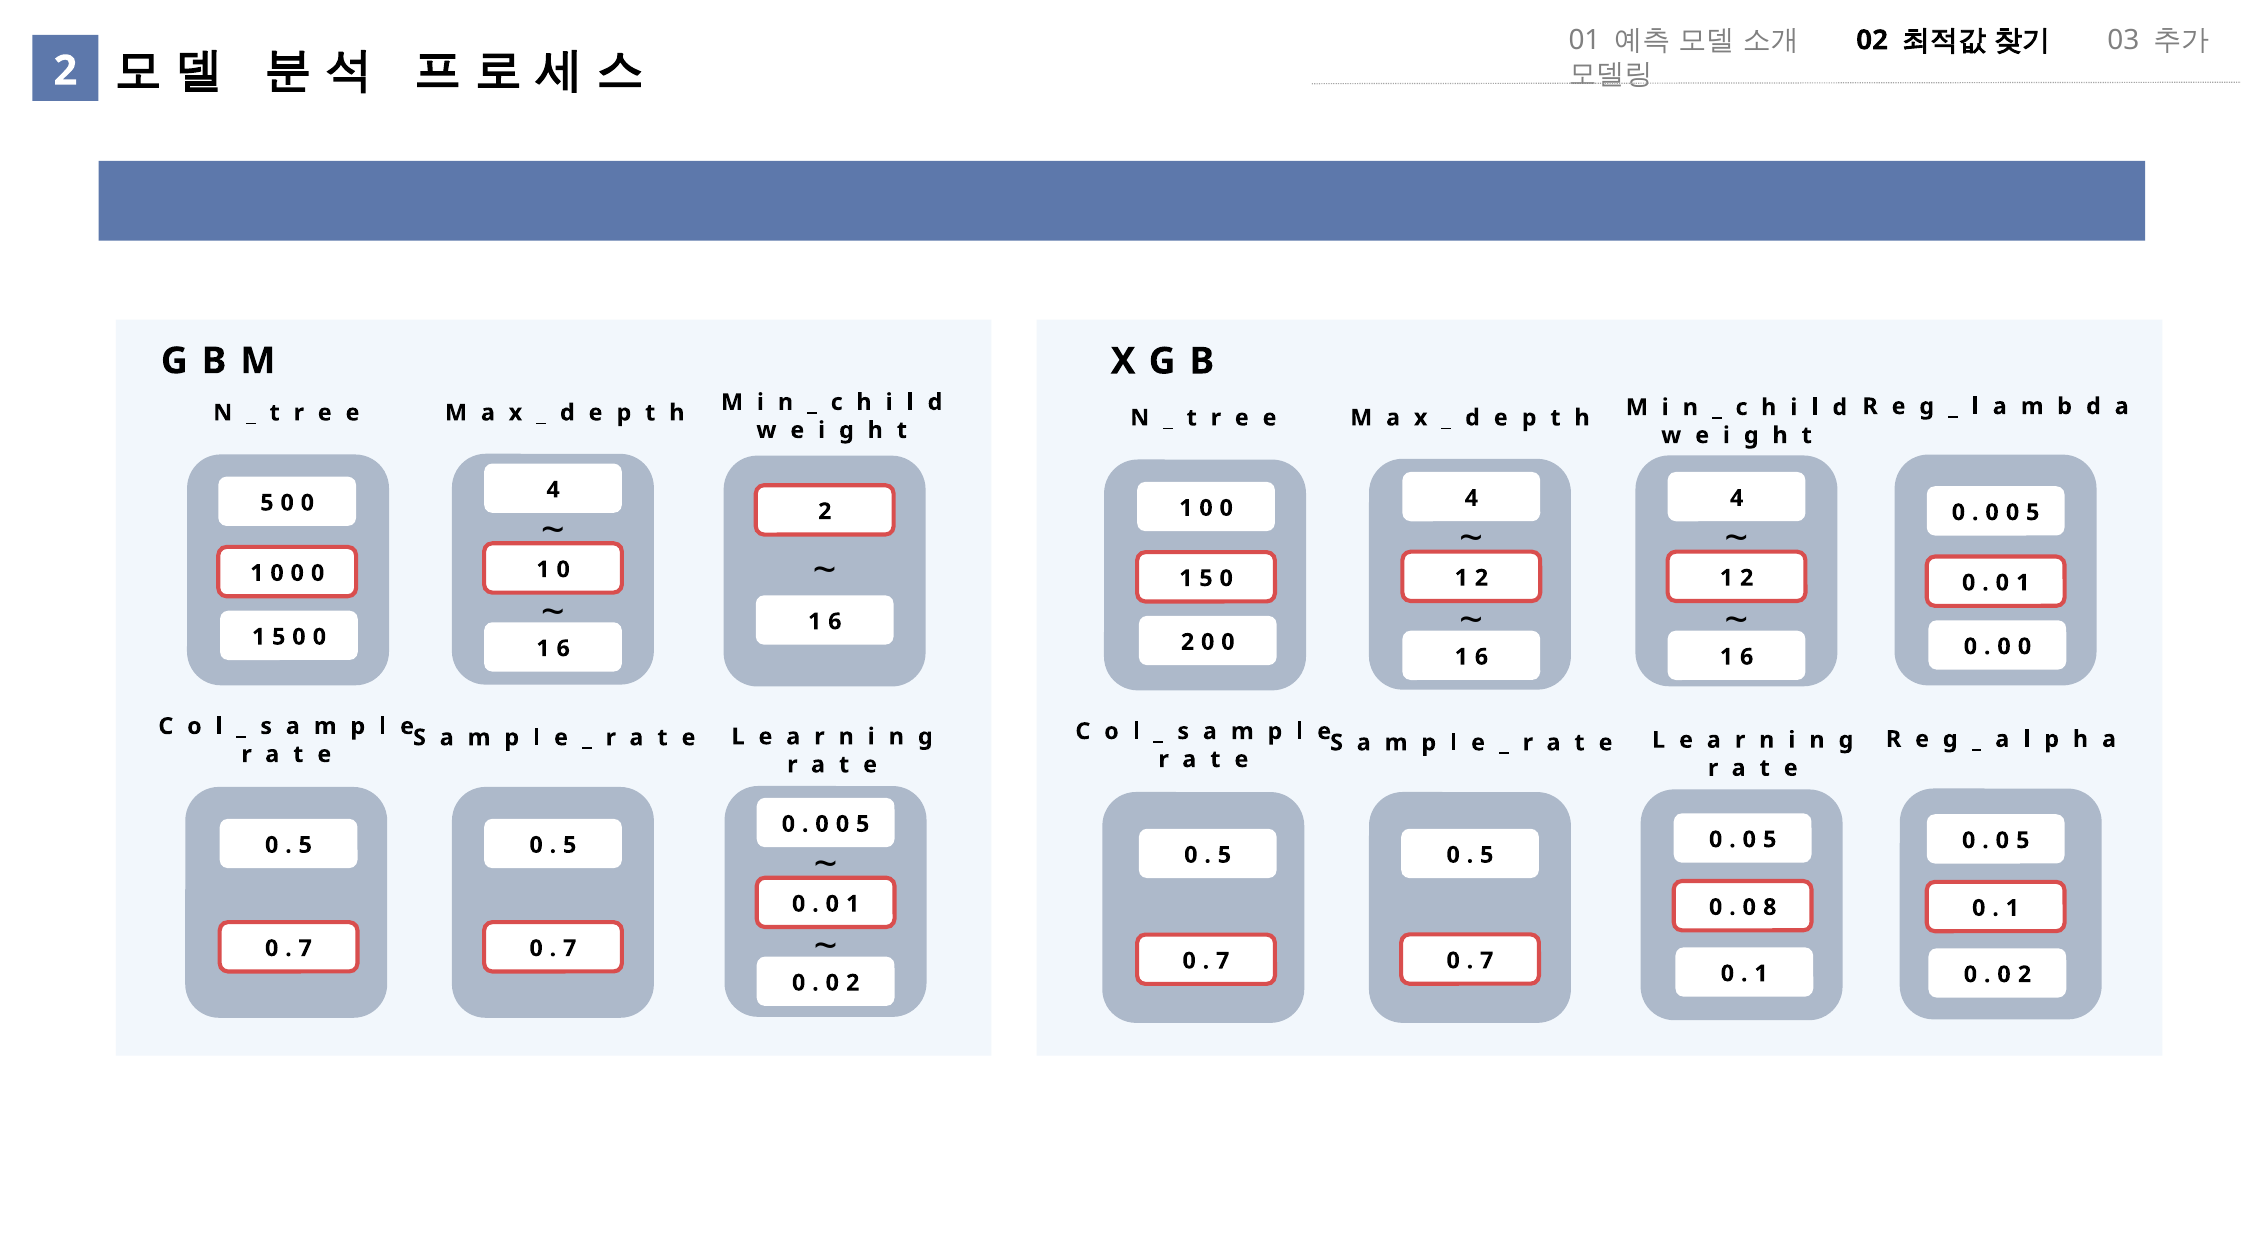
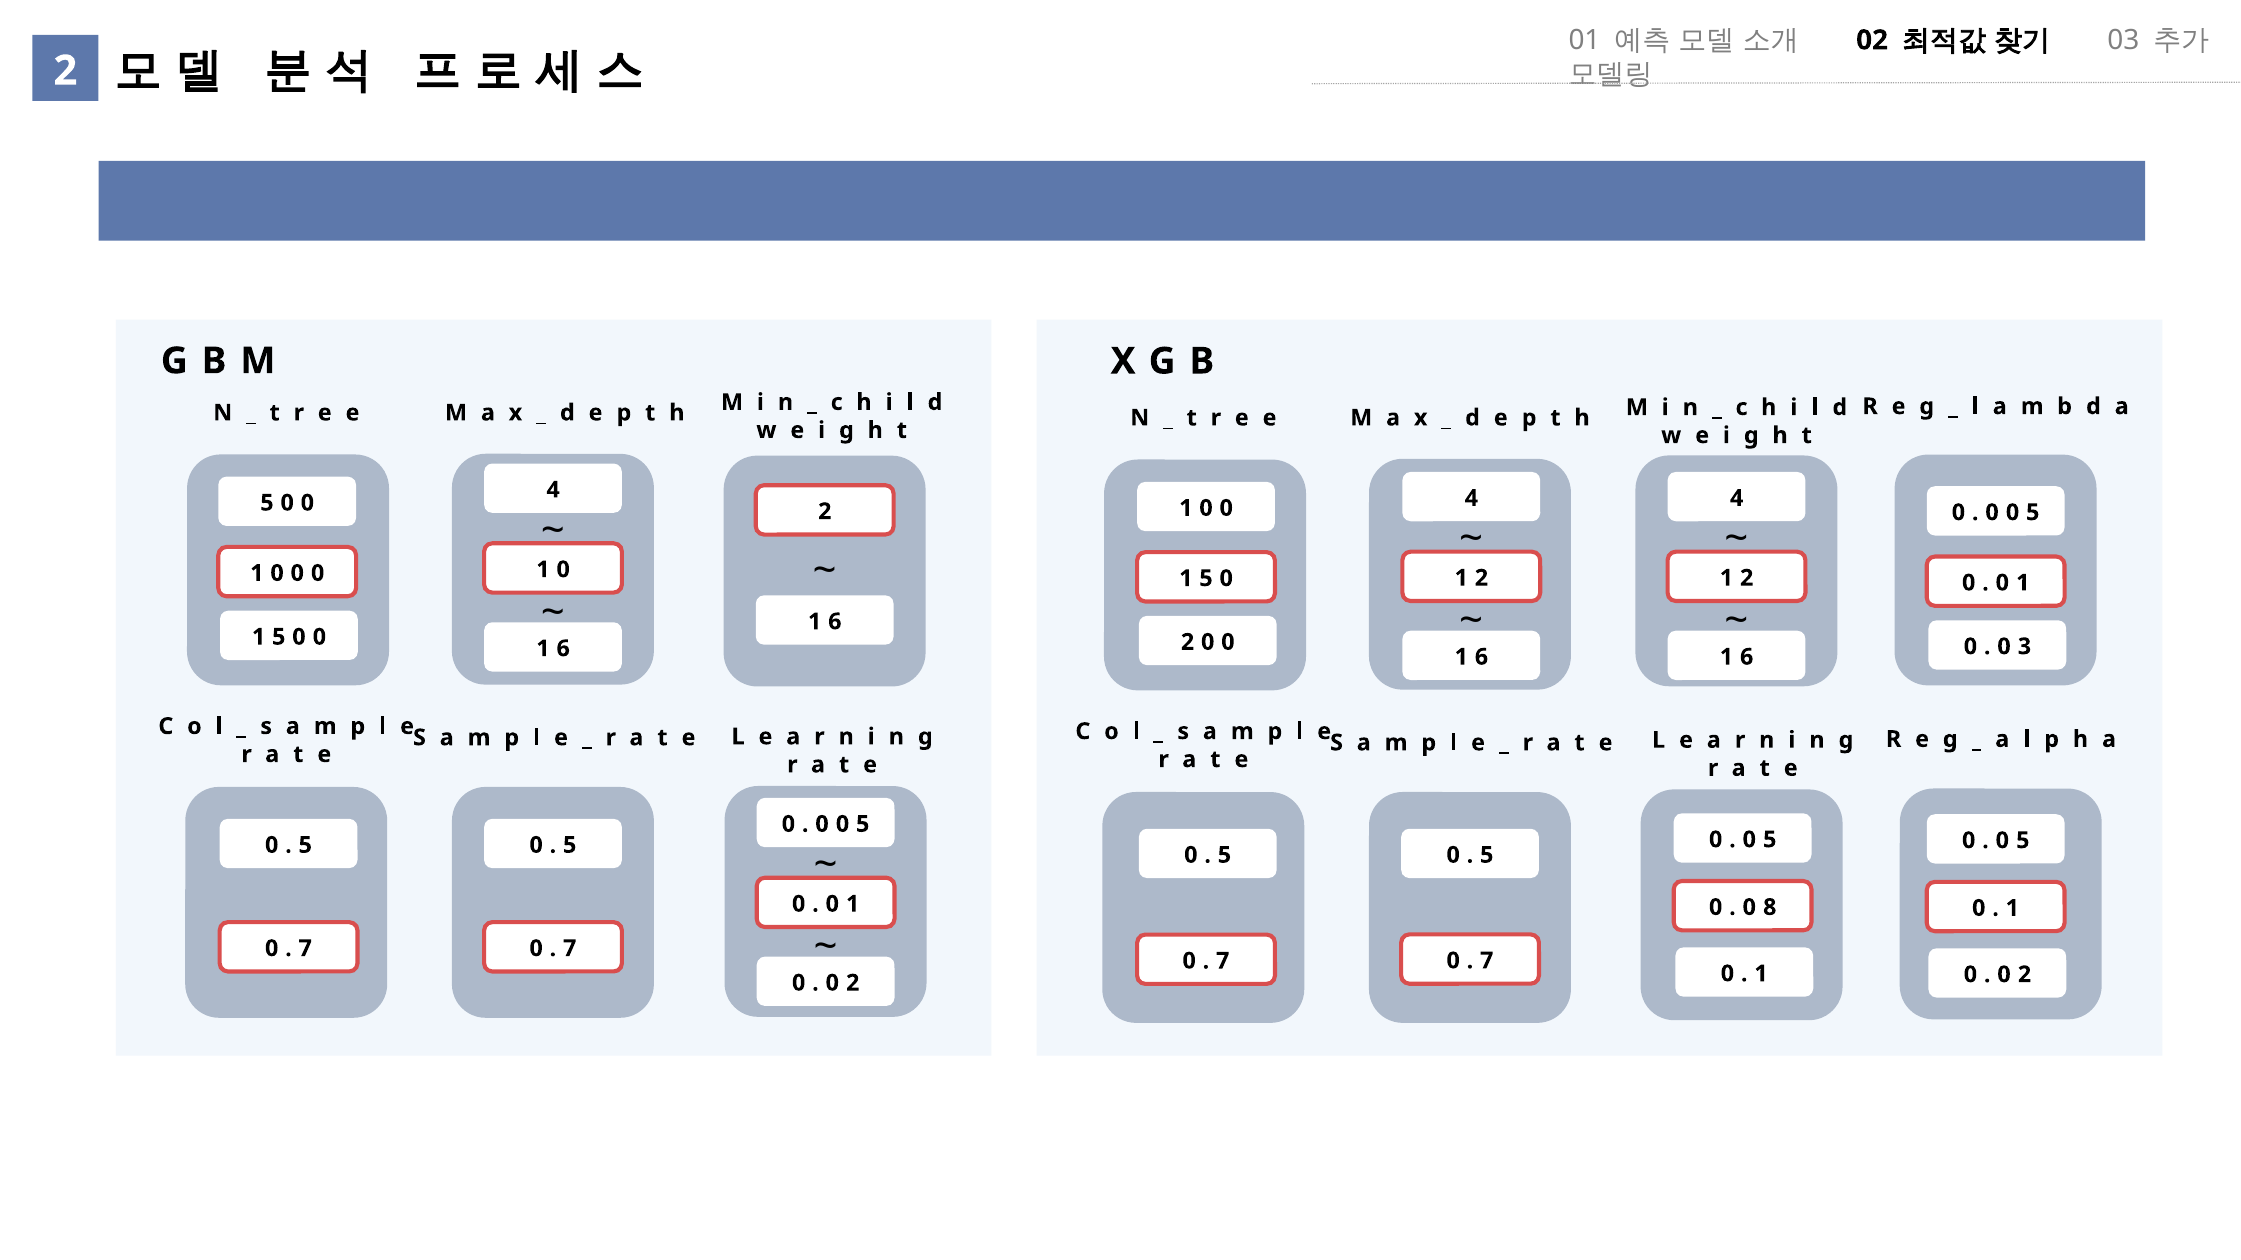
0 at (2025, 647): 0 -> 3
